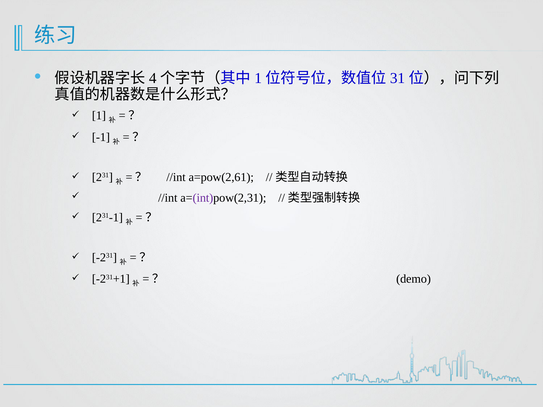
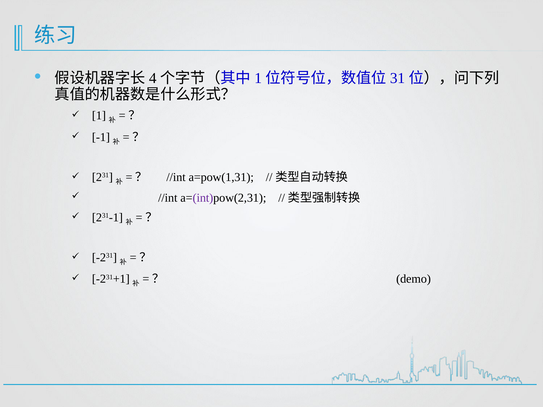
a=pow(2,61: a=pow(2,61 -> a=pow(1,31
